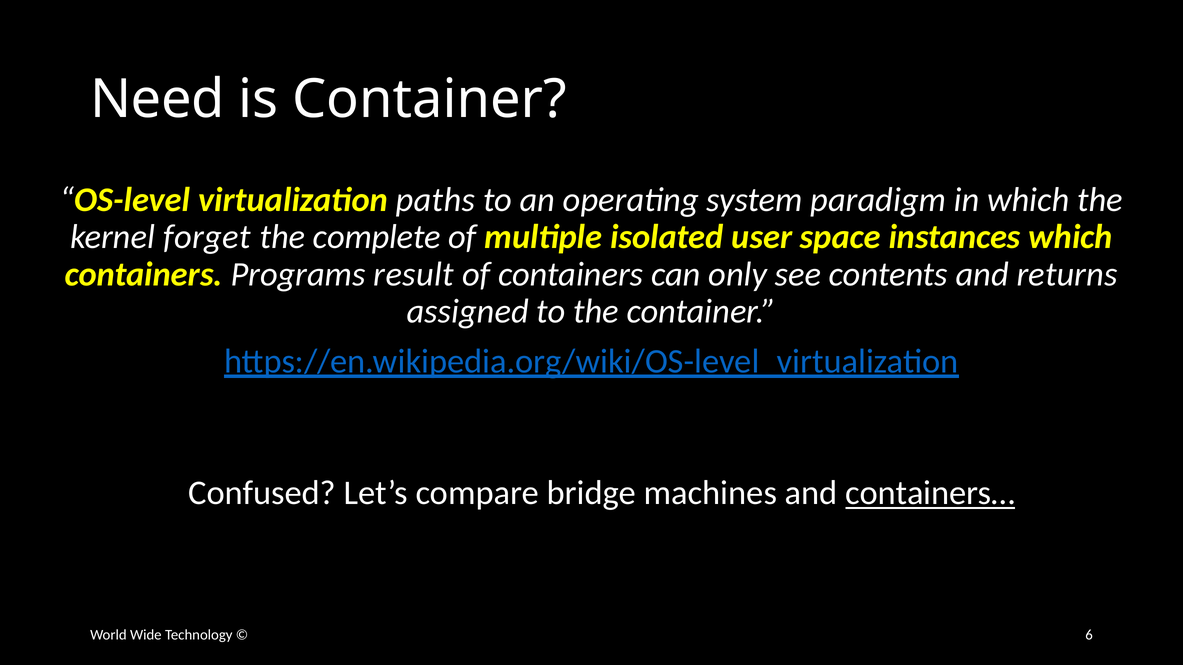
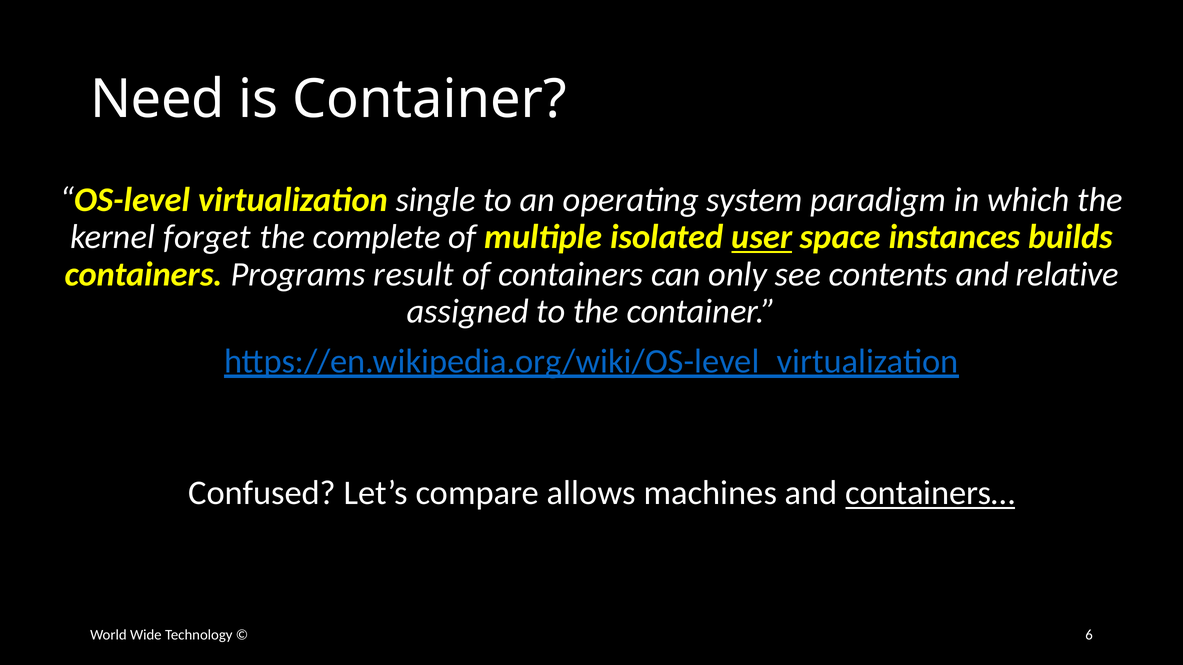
paths: paths -> single
user underline: none -> present
instances which: which -> builds
returns: returns -> relative
bridge: bridge -> allows
